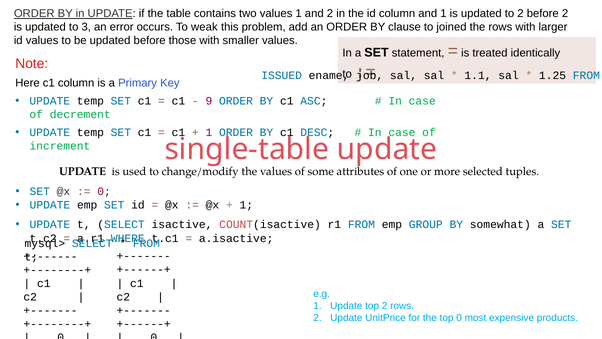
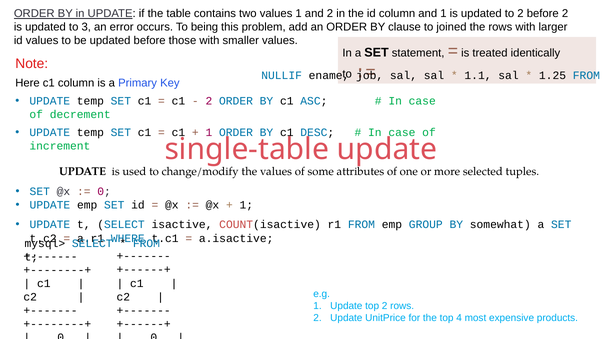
weak: weak -> being
ISSUED: ISSUED -> NULLIF
9 at (209, 101): 9 -> 2
top 0: 0 -> 4
